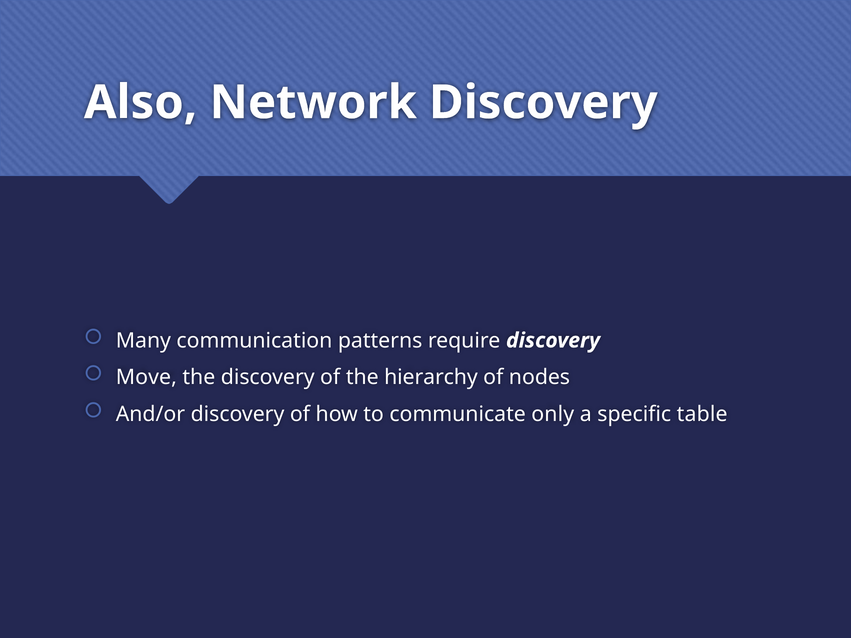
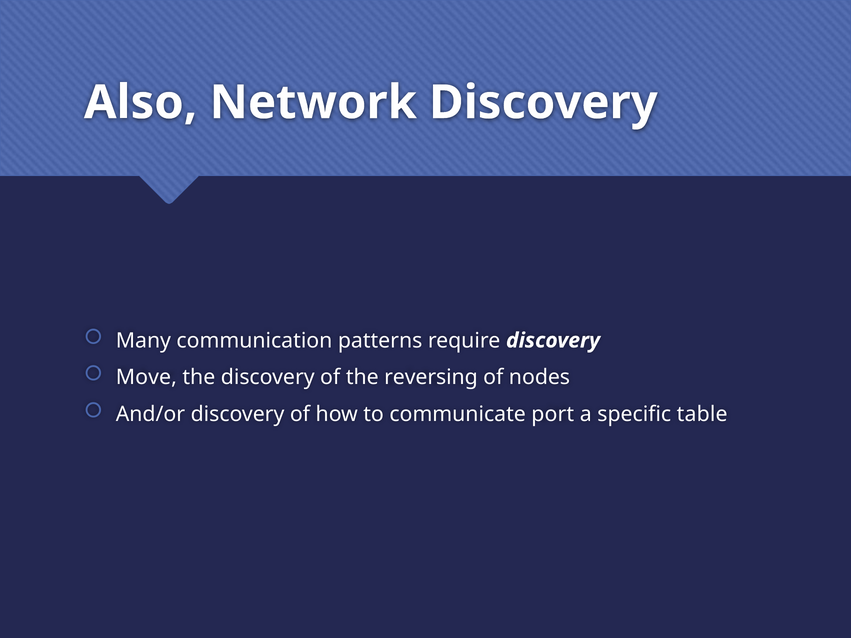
hierarchy: hierarchy -> reversing
only: only -> port
